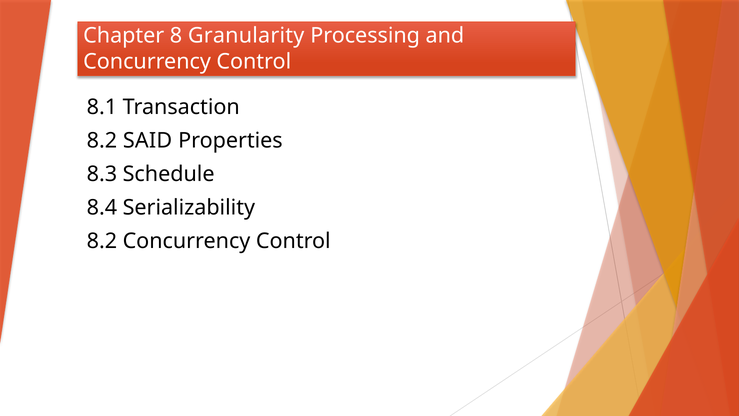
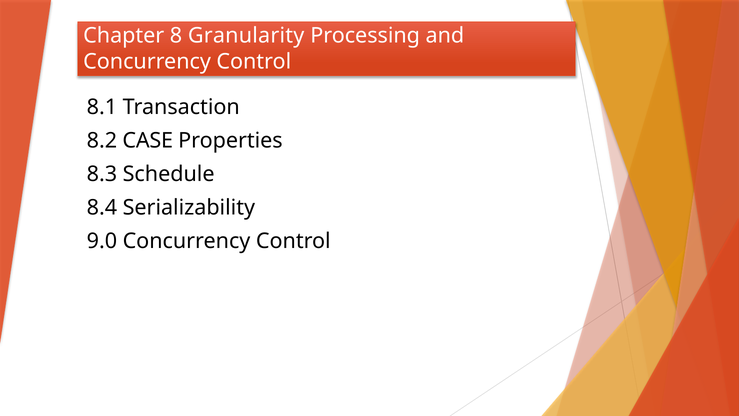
SAID: SAID -> CASE
8.2 at (102, 241): 8.2 -> 9.0
